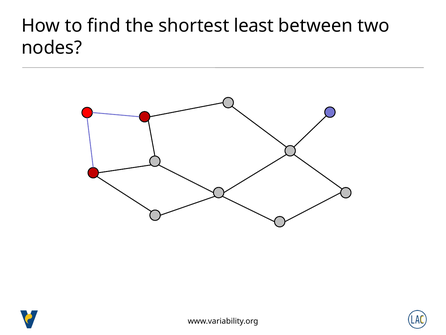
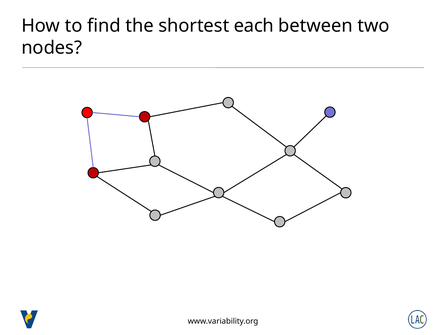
least: least -> each
